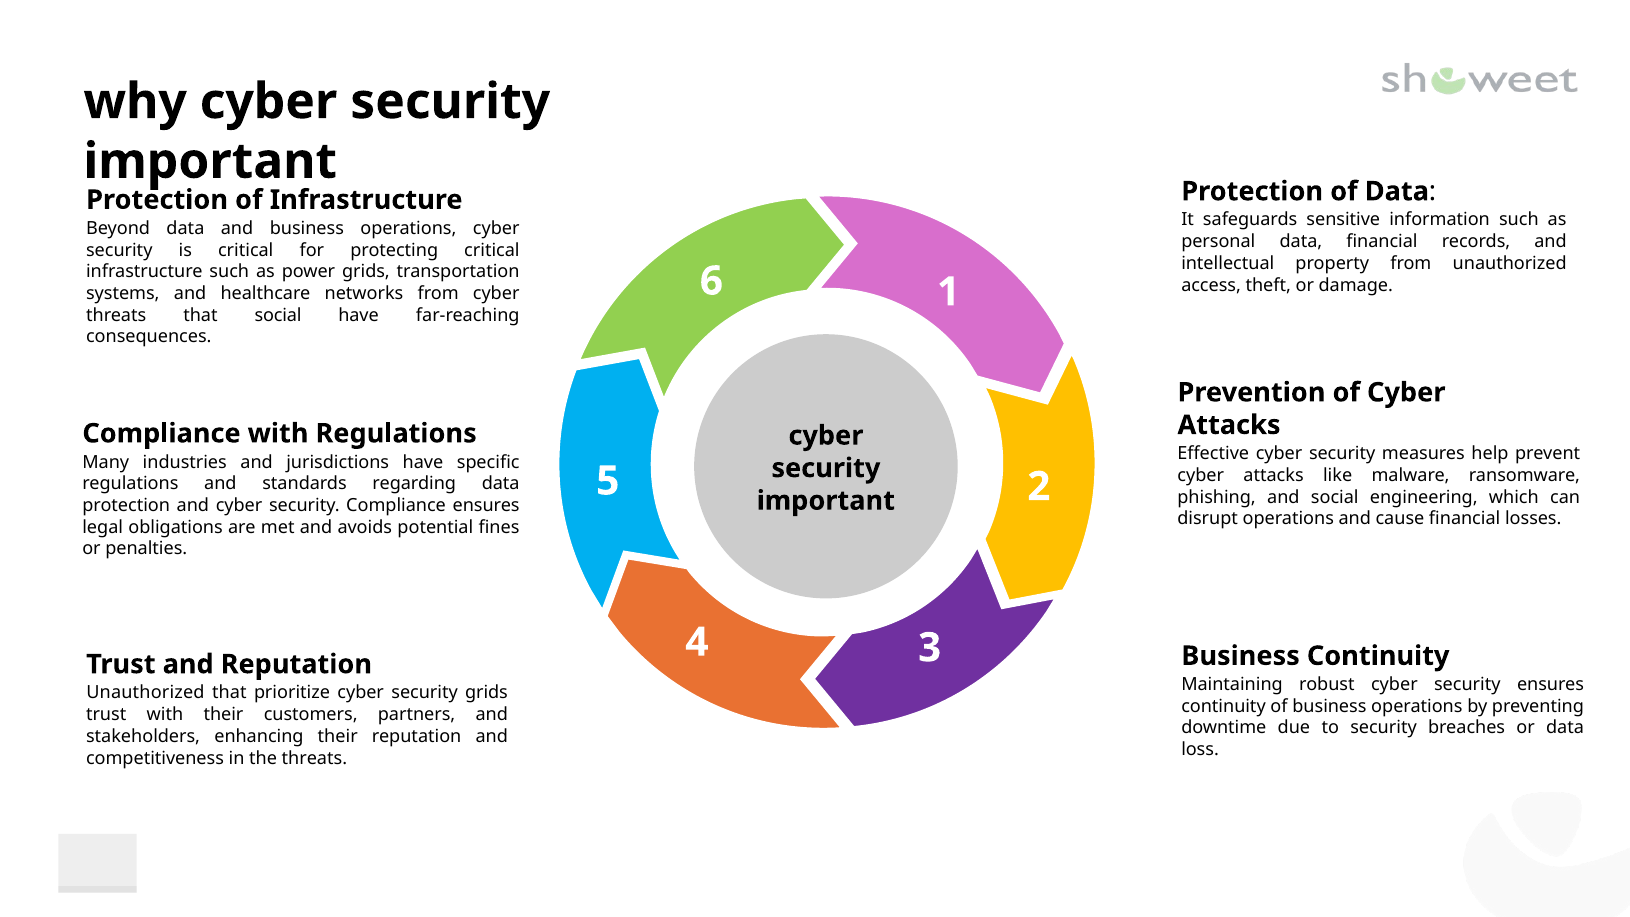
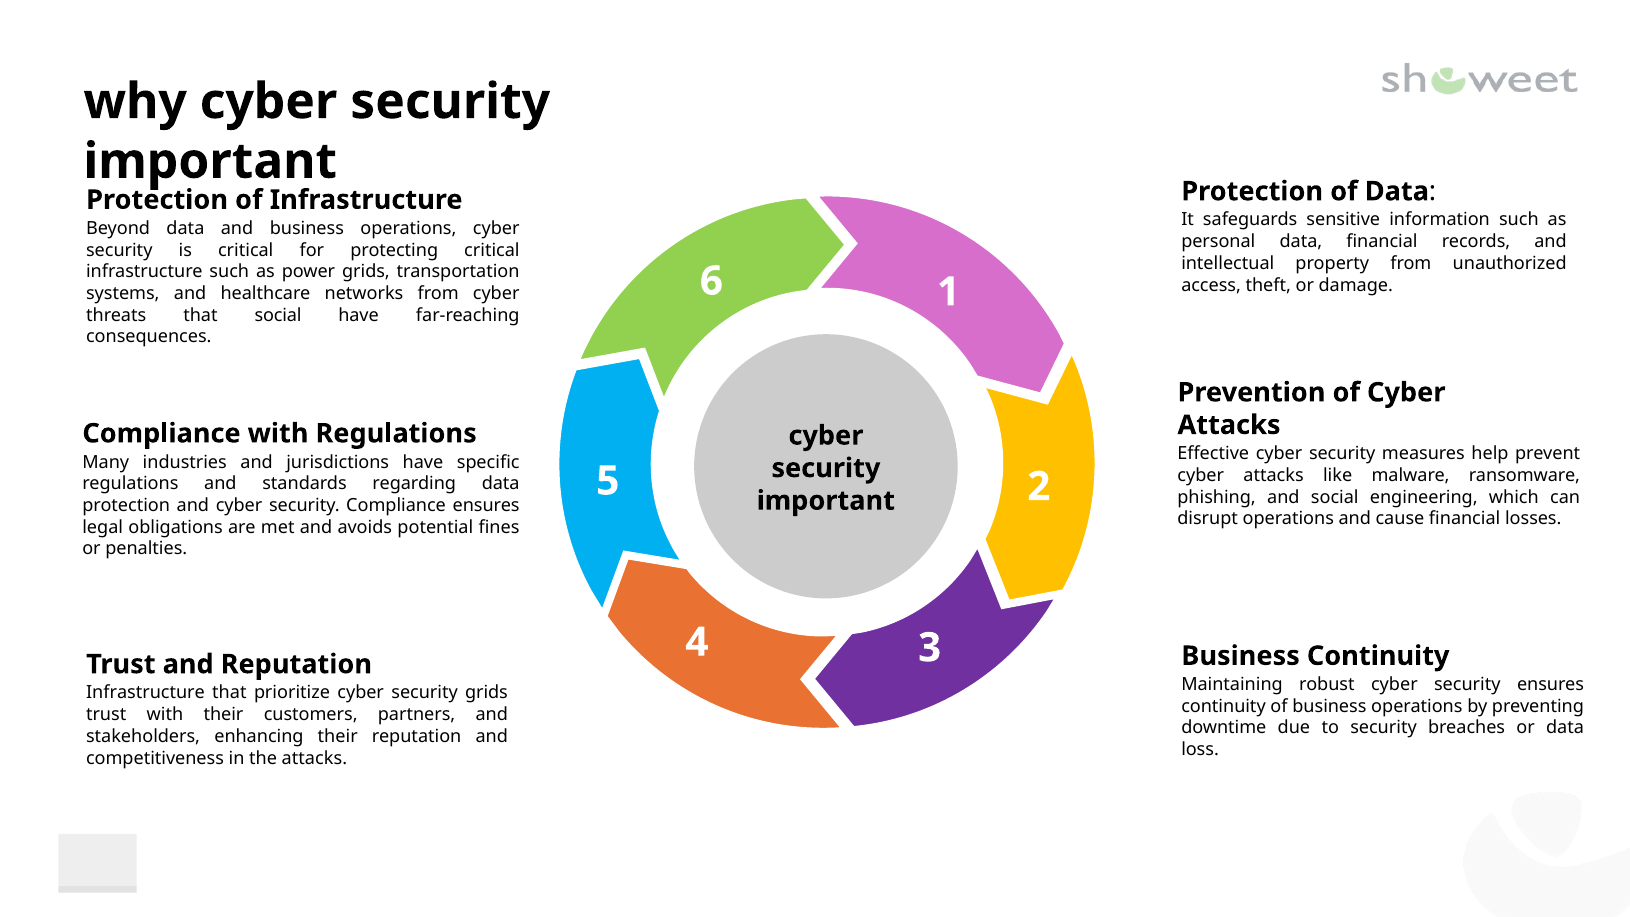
Unauthorized at (145, 693): Unauthorized -> Infrastructure
the threats: threats -> attacks
